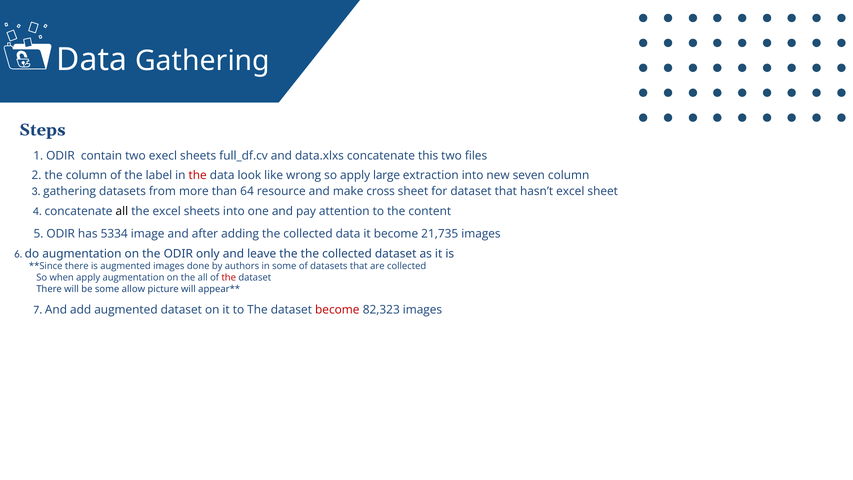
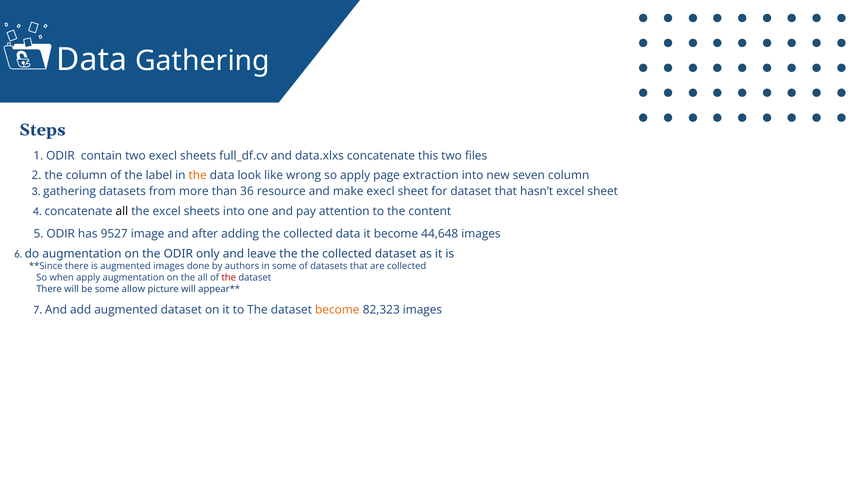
the at (198, 175) colour: red -> orange
large: large -> page
64: 64 -> 36
make cross: cross -> execl
5334: 5334 -> 9527
21,735: 21,735 -> 44,648
become at (337, 310) colour: red -> orange
